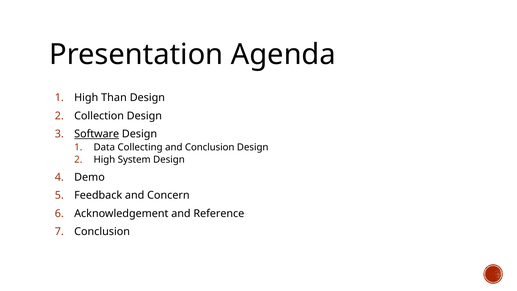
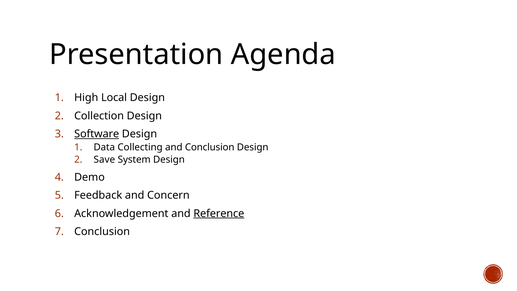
Than: Than -> Local
High at (104, 160): High -> Save
Reference underline: none -> present
